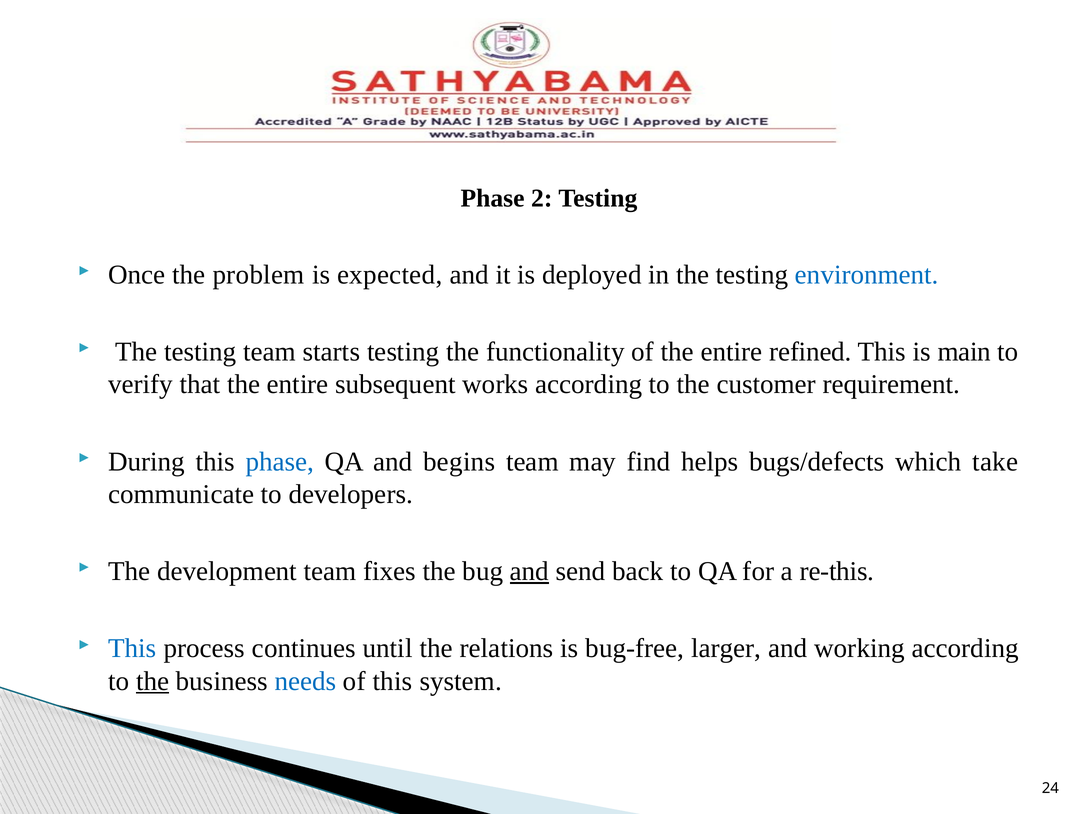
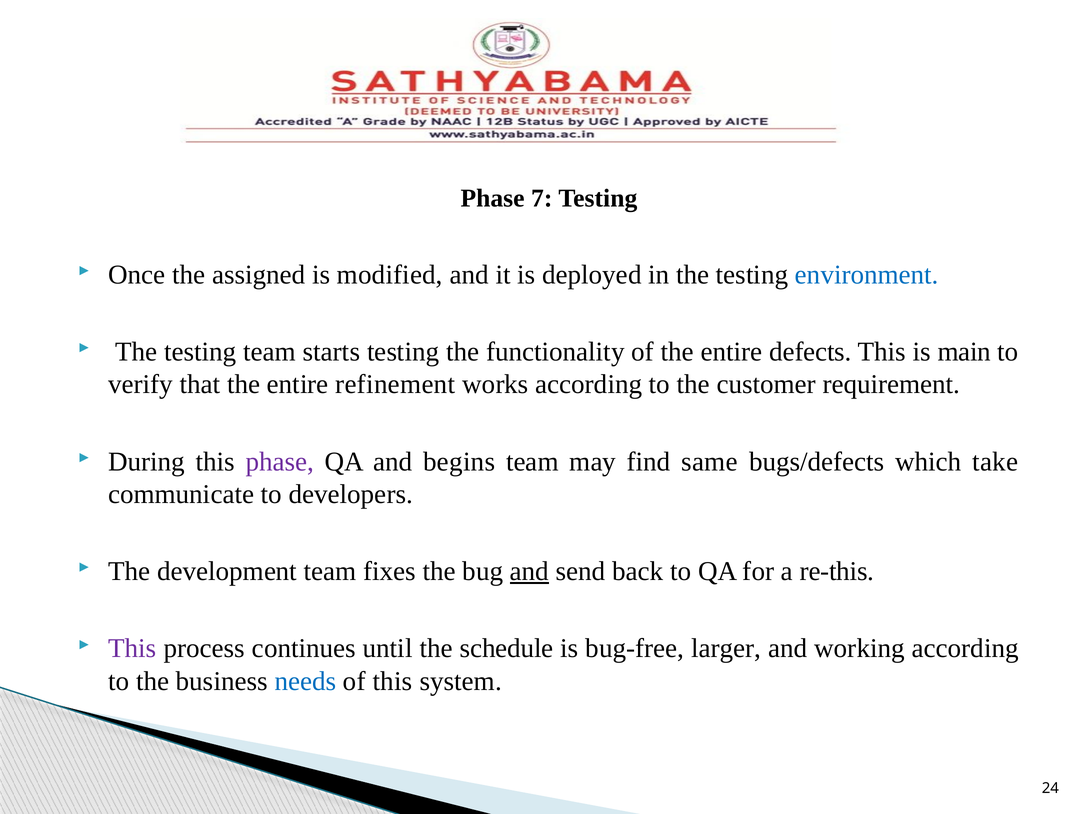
2: 2 -> 7
problem: problem -> assigned
expected: expected -> modified
refined: refined -> defects
subsequent: subsequent -> refinement
phase at (280, 461) colour: blue -> purple
helps: helps -> same
This at (132, 648) colour: blue -> purple
relations: relations -> schedule
the at (153, 681) underline: present -> none
